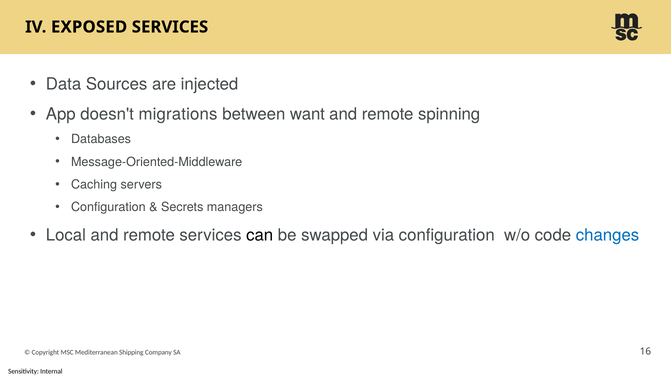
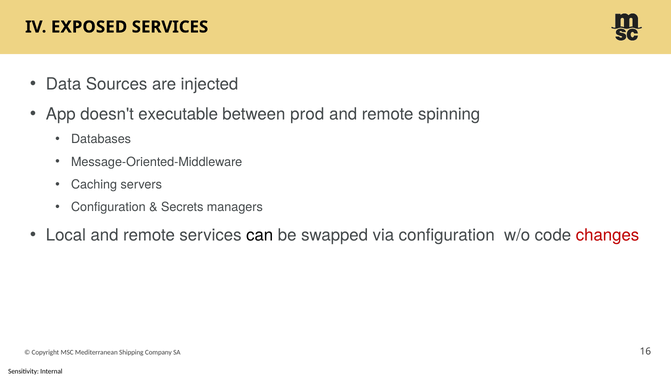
migrations: migrations -> executable
want: want -> prod
changes colour: blue -> red
